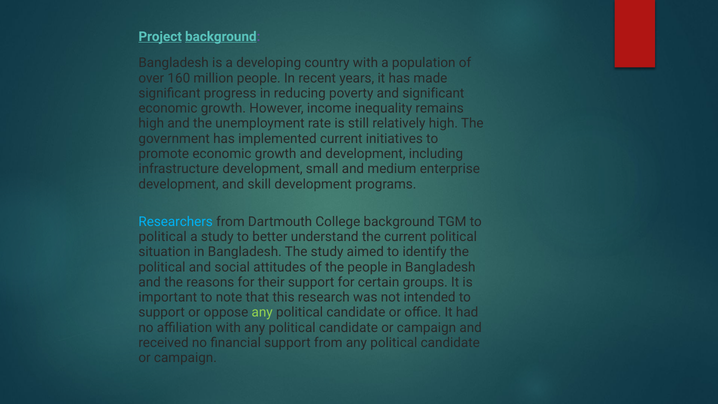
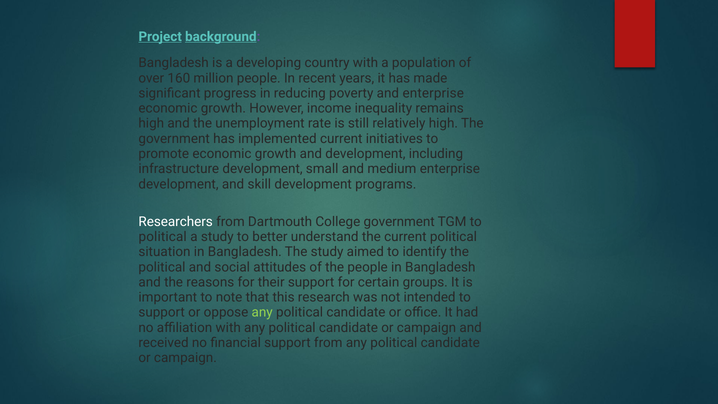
and significant: significant -> enterprise
Researchers colour: light blue -> white
College background: background -> government
